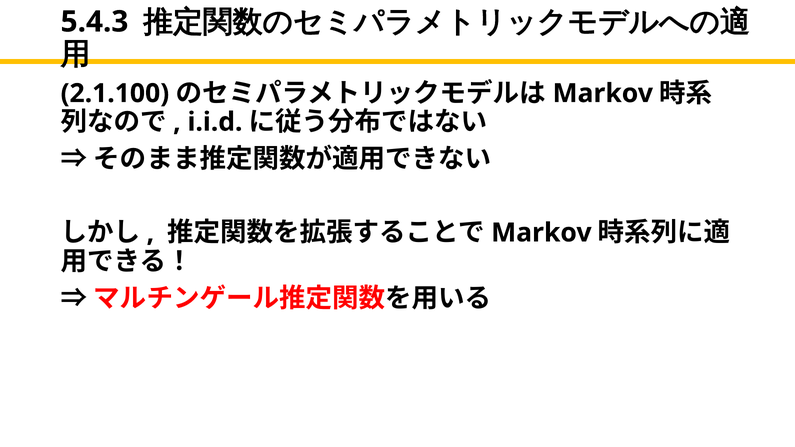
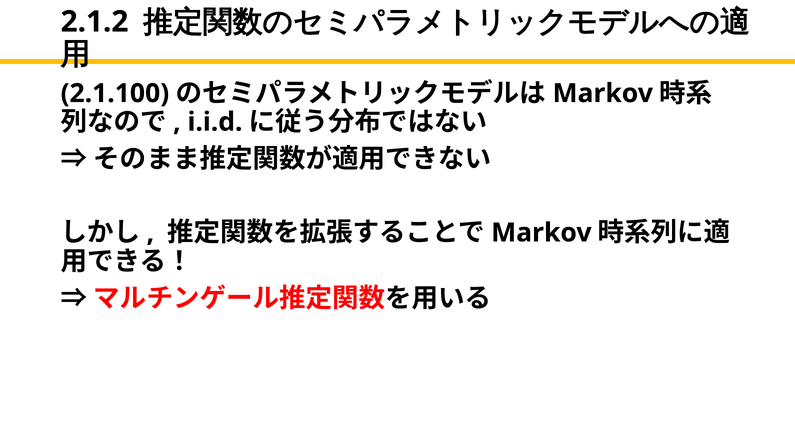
5.4.3: 5.4.3 -> 2.1.2
